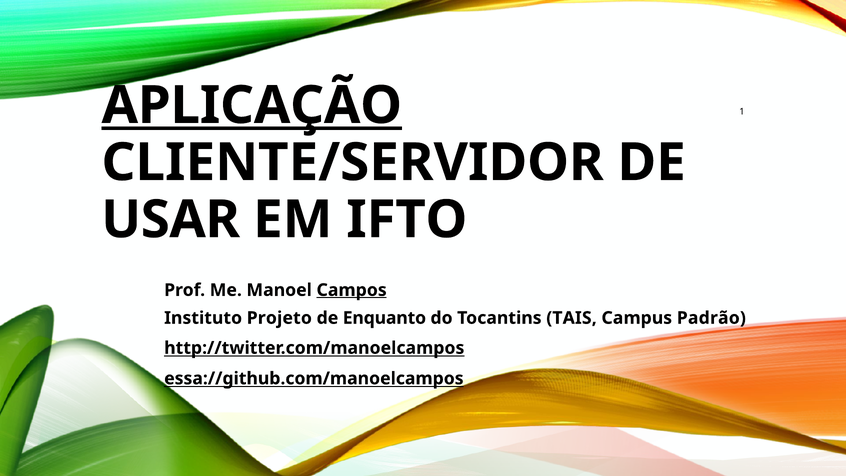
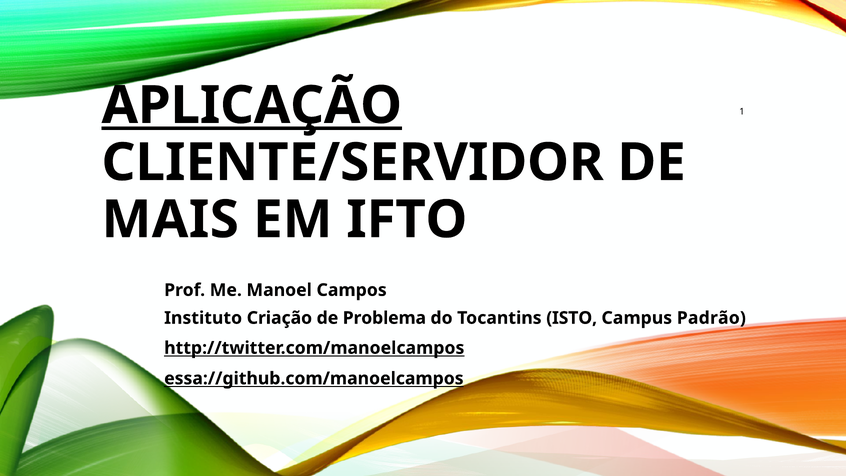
USAR: USAR -> MAIS
Campos underline: present -> none
Projeto: Projeto -> Criação
Enquanto: Enquanto -> Problema
TAIS: TAIS -> ISTO
